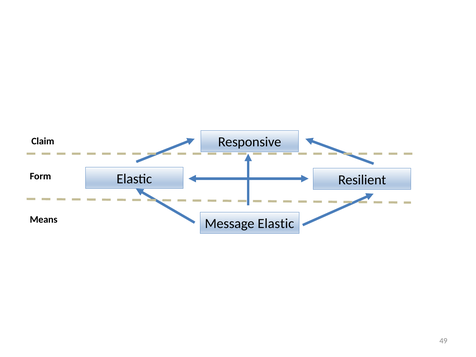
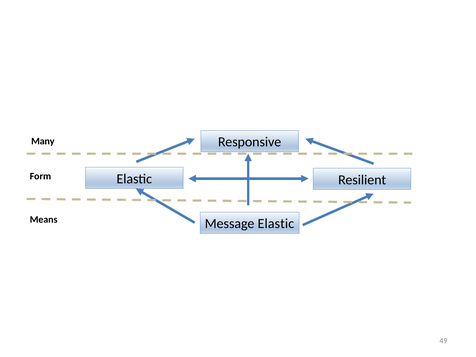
Claim: Claim -> Many
